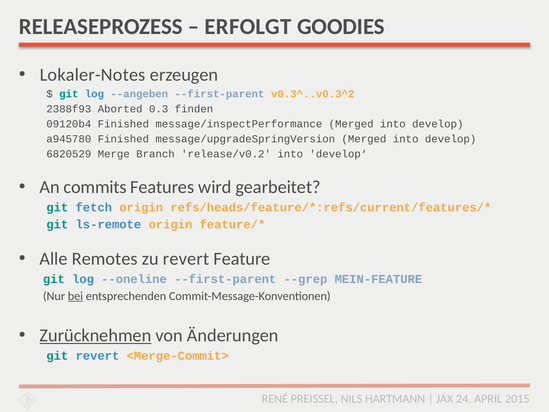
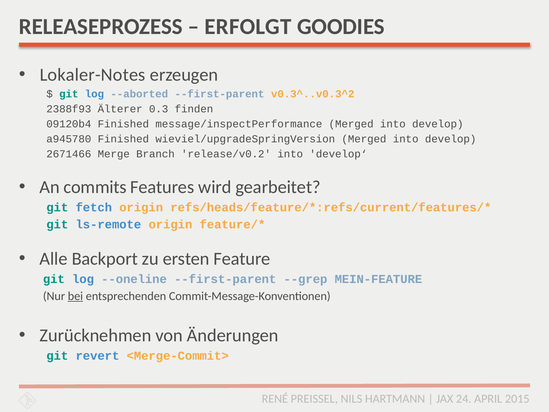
--angeben: --angeben -> --aborted
Aborted: Aborted -> Älterer
message/upgradeSpringVersion: message/upgradeSpringVersion -> wieviel/upgradeSpringVersion
6820529: 6820529 -> 2671466
Remotes: Remotes -> Backport
zu revert: revert -> ersten
Zurücknehmen underline: present -> none
